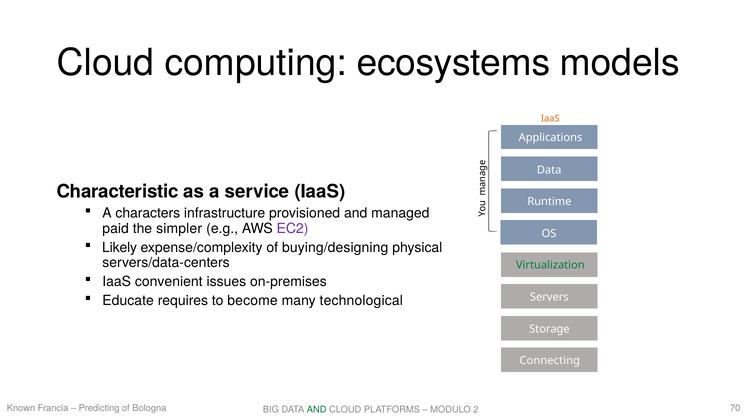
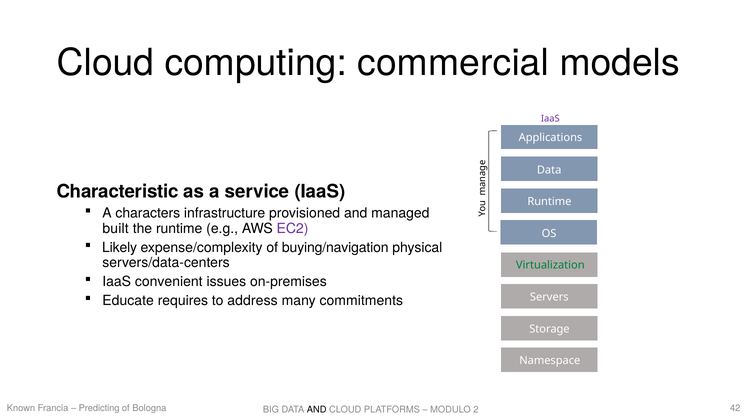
ecosystems: ecosystems -> commercial
IaaS at (550, 118) colour: orange -> purple
paid: paid -> built
the simpler: simpler -> runtime
buying/designing: buying/designing -> buying/navigation
become: become -> address
technological: technological -> commitments
Connecting: Connecting -> Namespace
70: 70 -> 42
AND at (317, 409) colour: green -> black
